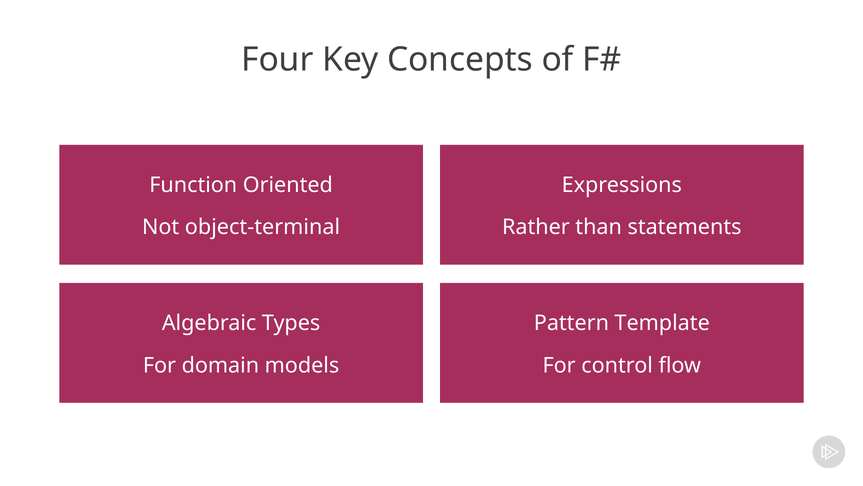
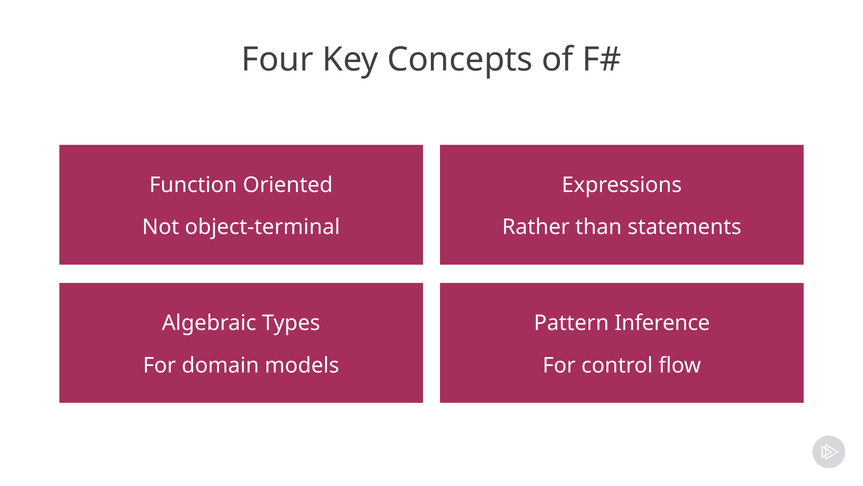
Template: Template -> Inference
